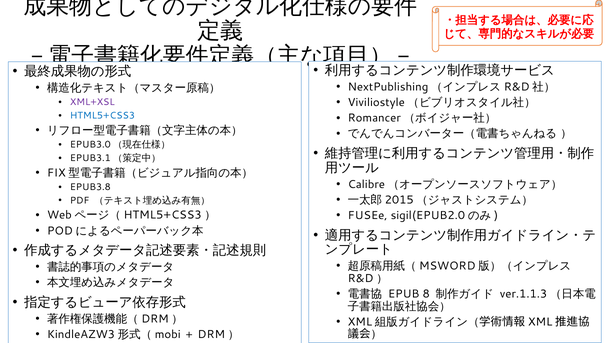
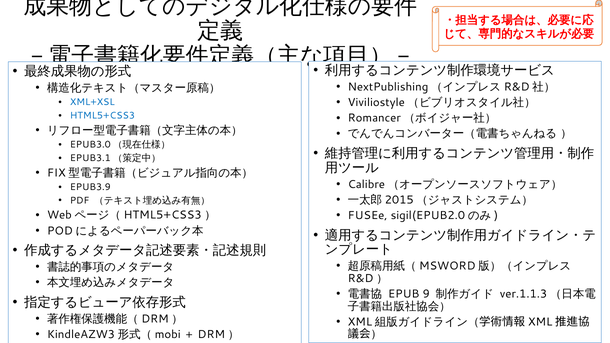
XML+XSL colour: purple -> blue
EPUB3.8: EPUB3.8 -> EPUB3.9
8: 8 -> 9
